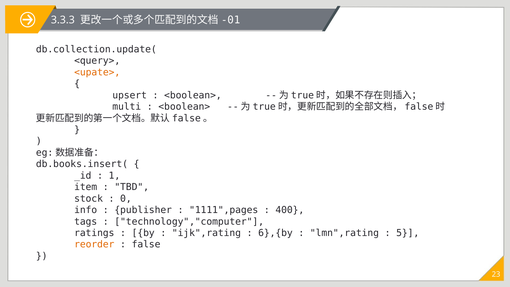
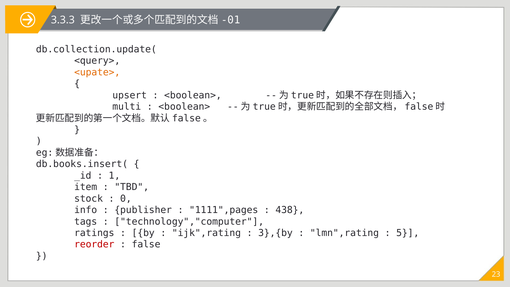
400: 400 -> 438
6},{by: 6},{by -> 3},{by
reorder colour: orange -> red
